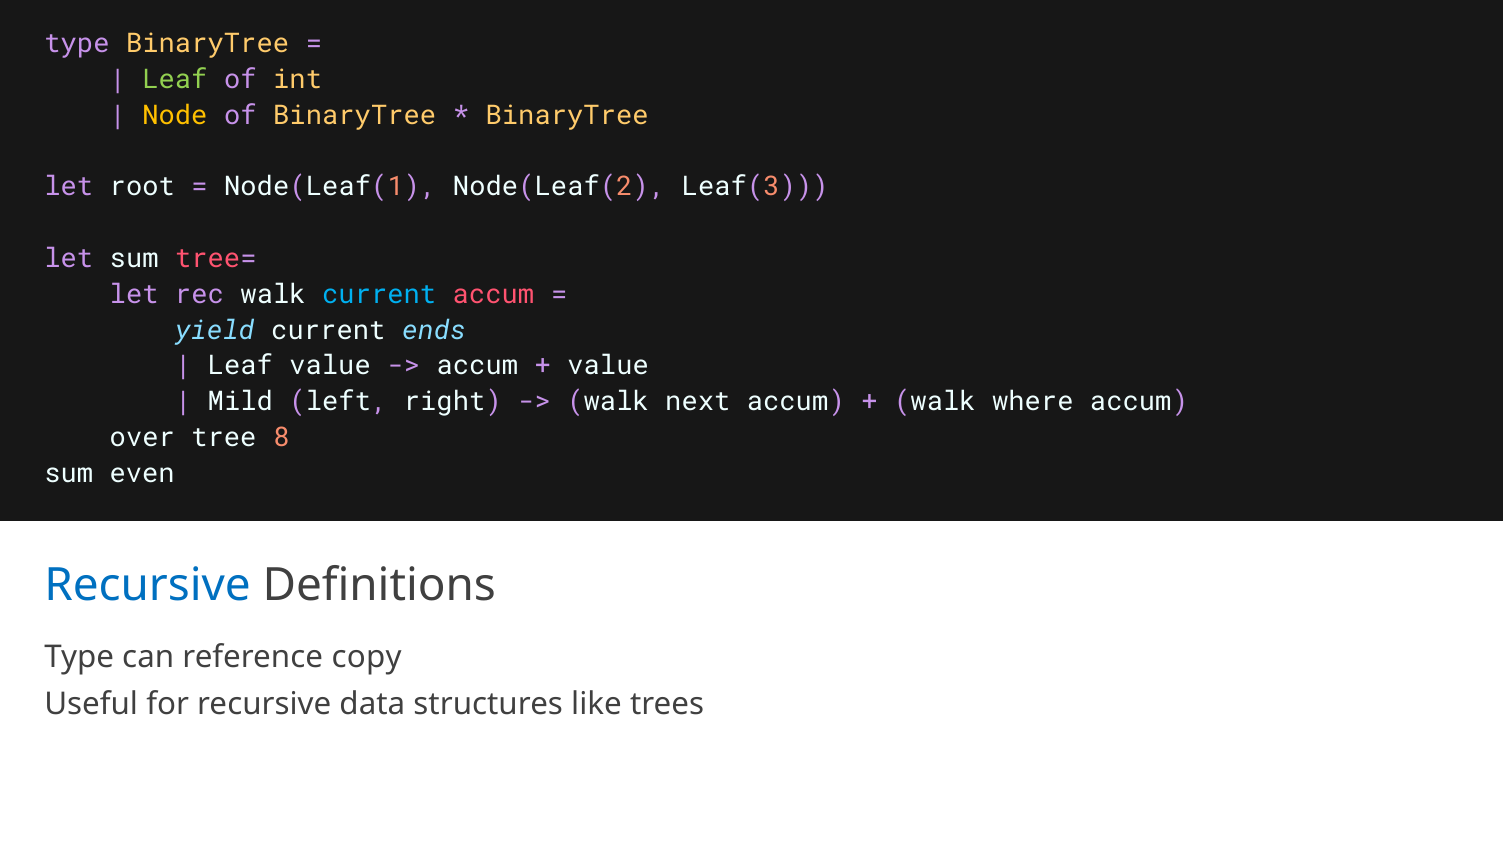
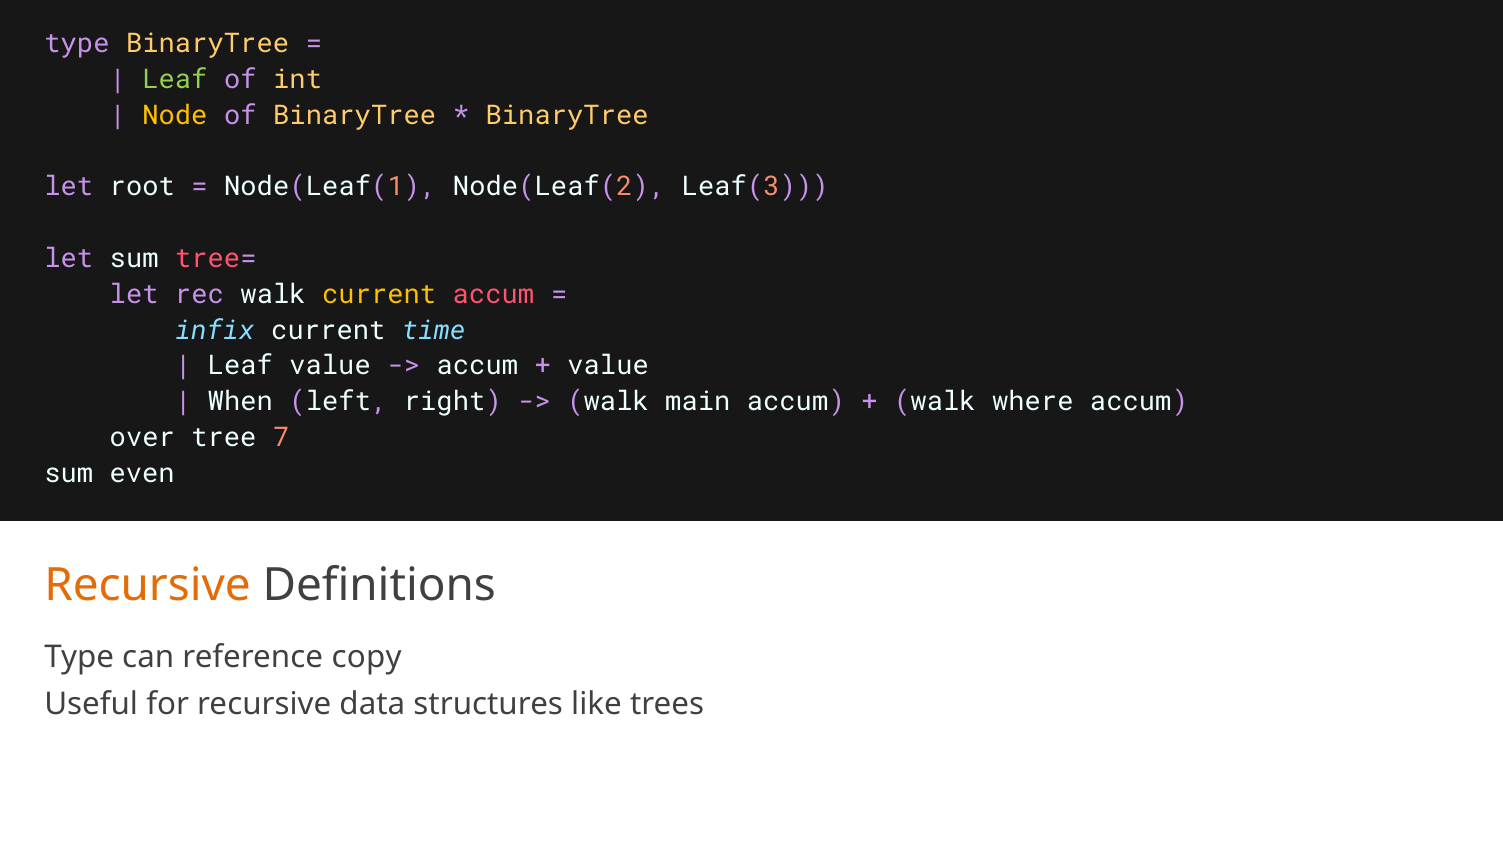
current at (379, 295) colour: light blue -> yellow
yield: yield -> infix
ends: ends -> time
Mild: Mild -> When
next: next -> main
8: 8 -> 7
Recursive at (148, 586) colour: blue -> orange
